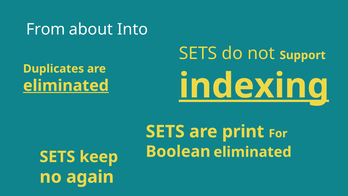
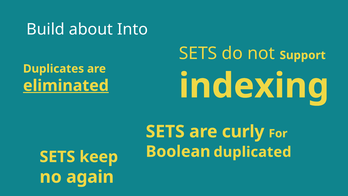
From: From -> Build
indexing underline: present -> none
print: print -> curly
Boolean eliminated: eliminated -> duplicated
